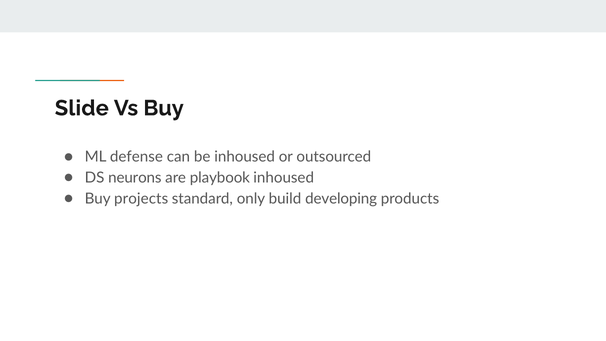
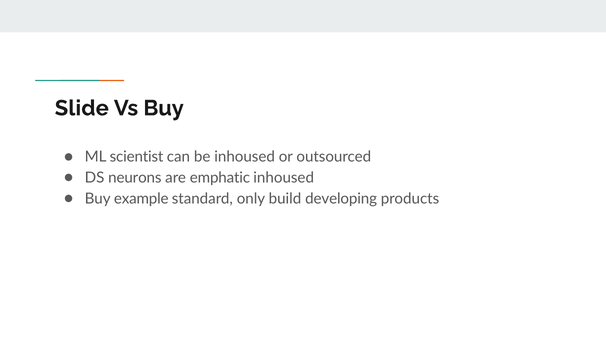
defense: defense -> scientist
playbook: playbook -> emphatic
projects: projects -> example
